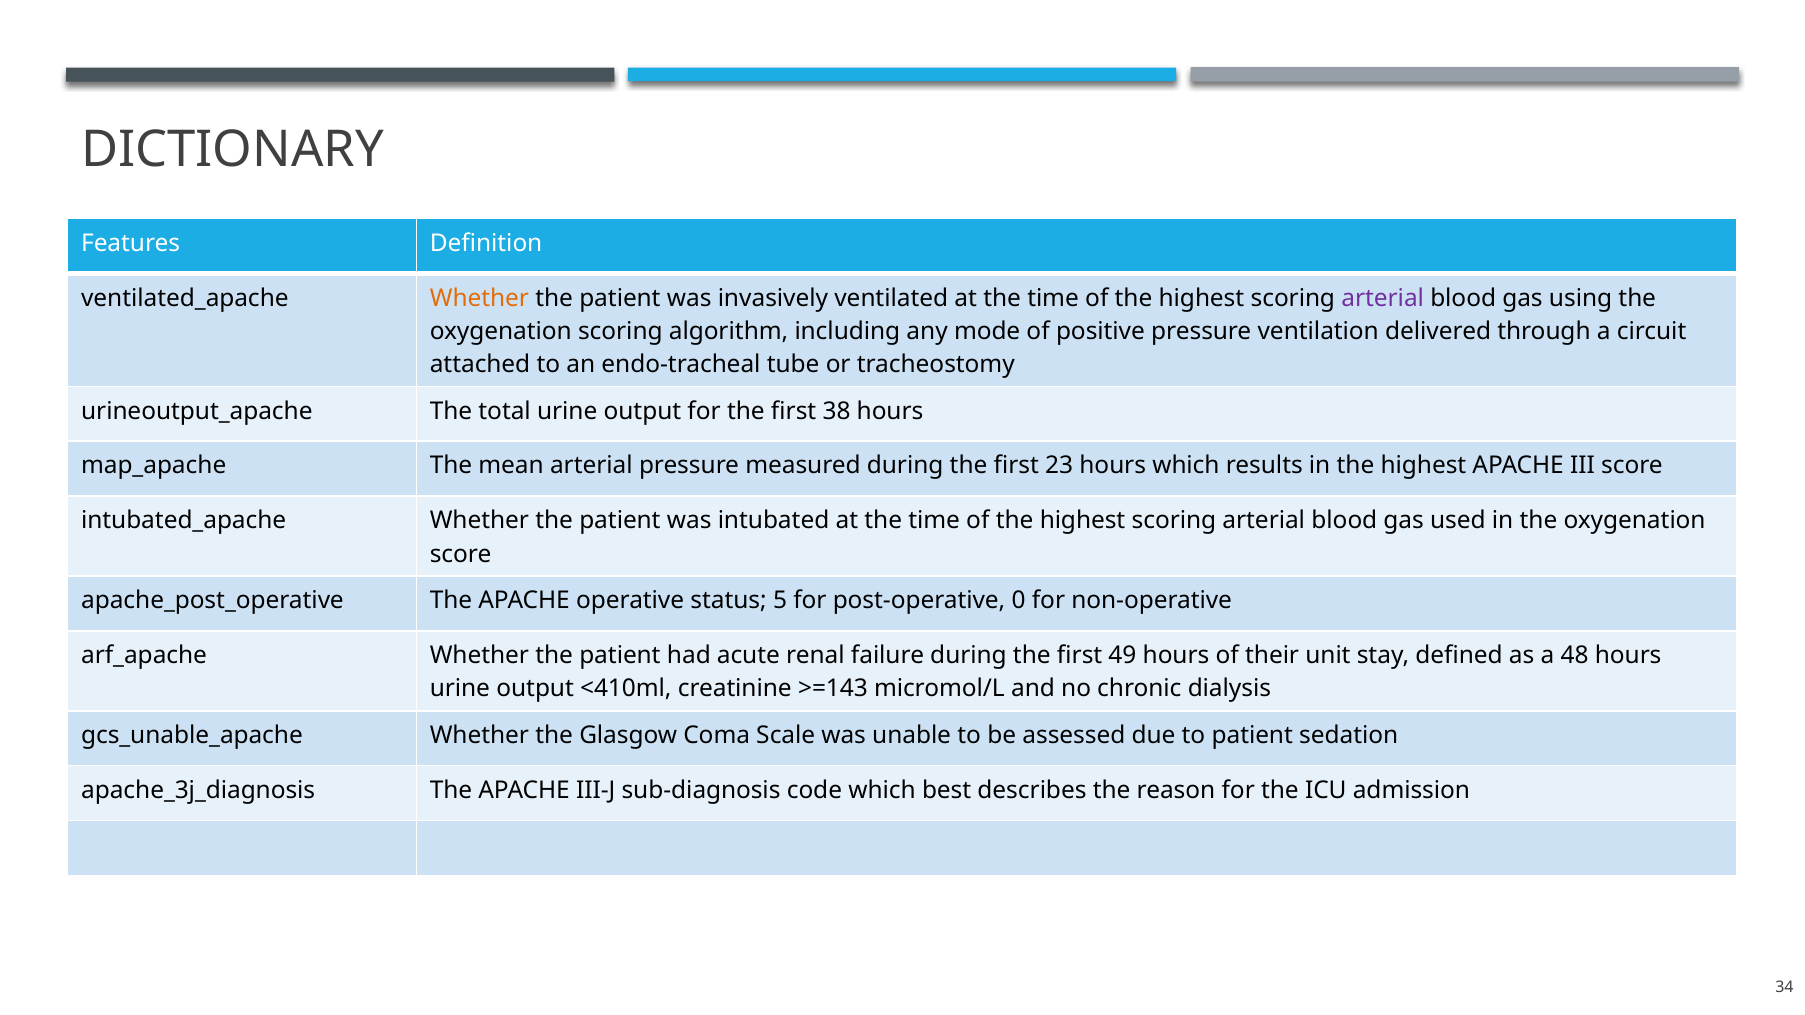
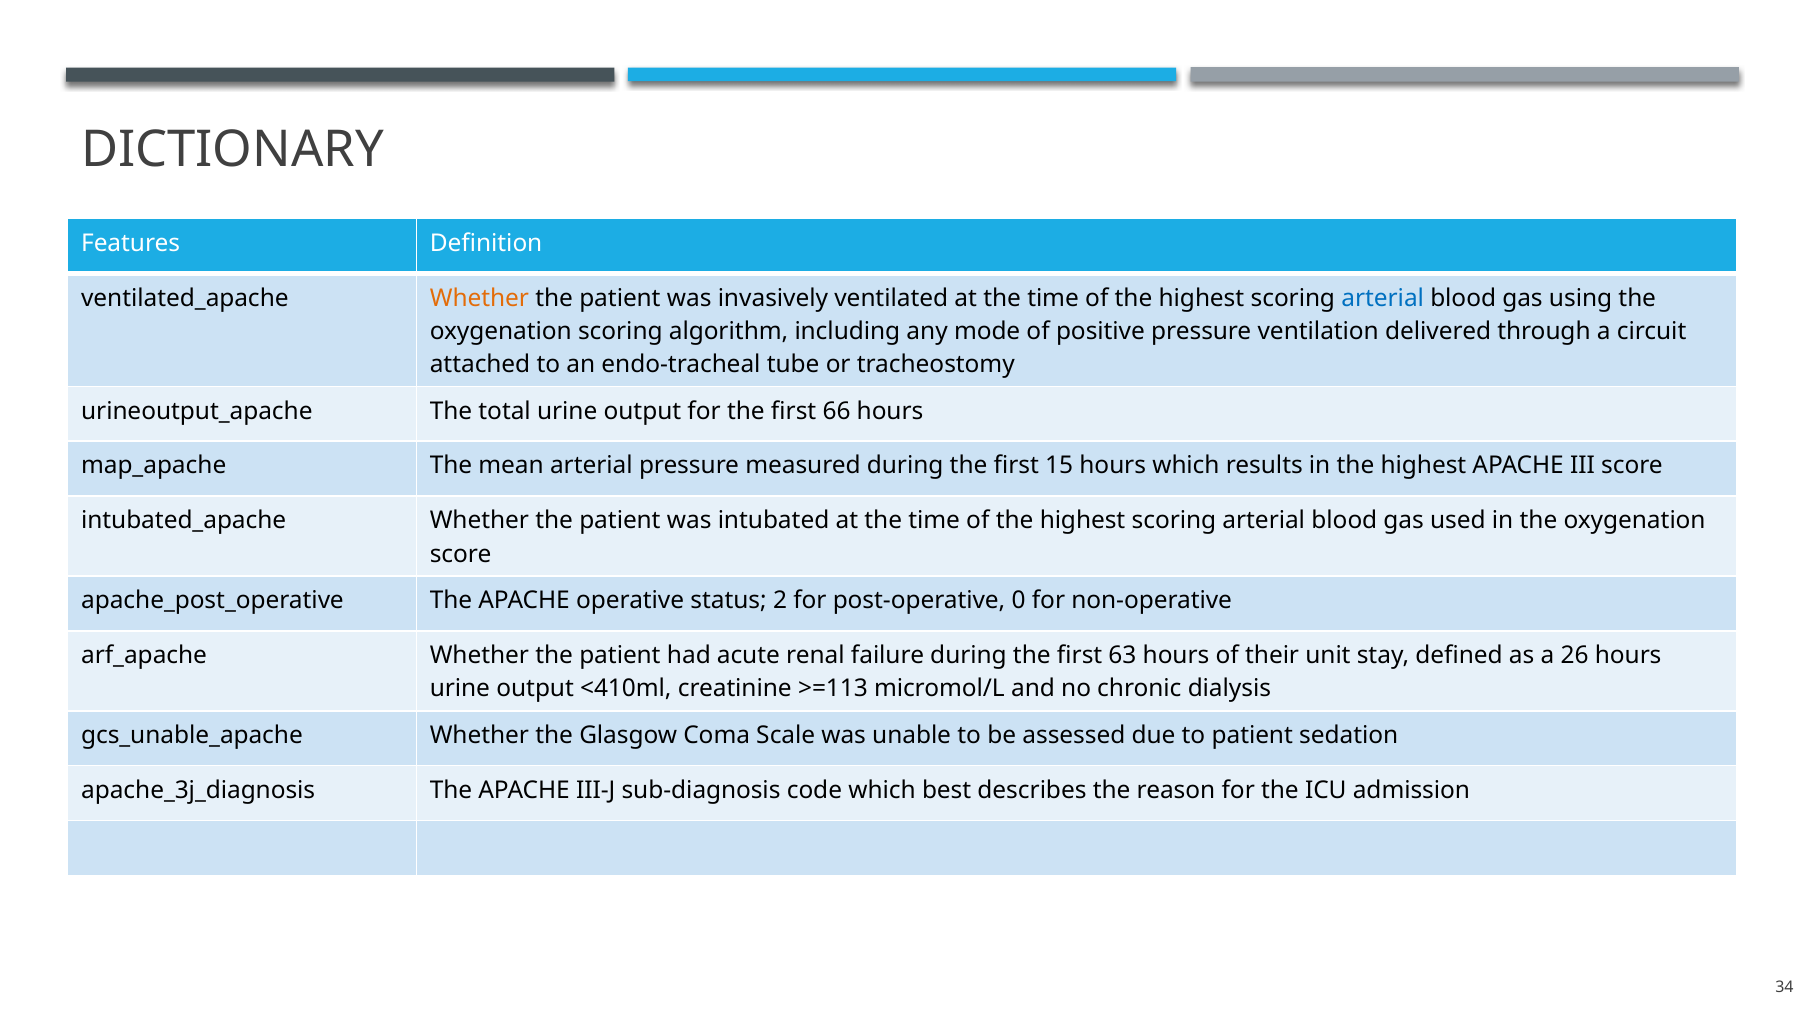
arterial at (1383, 298) colour: purple -> blue
38: 38 -> 66
23: 23 -> 15
5: 5 -> 2
49: 49 -> 63
48: 48 -> 26
>=143: >=143 -> >=113
